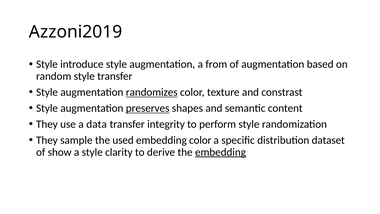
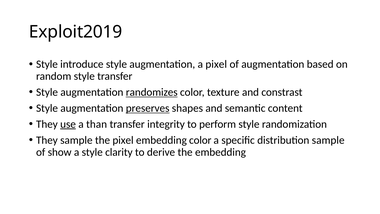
Azzoni2019: Azzoni2019 -> Exploit2019
a from: from -> pixel
use underline: none -> present
data: data -> than
the used: used -> pixel
distribution dataset: dataset -> sample
embedding at (220, 152) underline: present -> none
